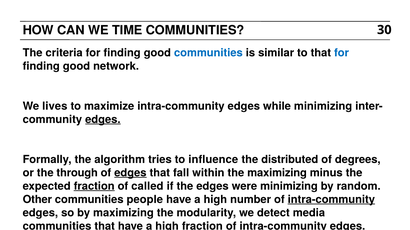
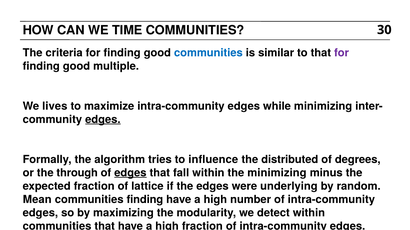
for at (342, 53) colour: blue -> purple
network: network -> multiple
the maximizing: maximizing -> minimizing
fraction at (94, 186) underline: present -> none
called: called -> lattice
were minimizing: minimizing -> underlying
Other: Other -> Mean
communities people: people -> finding
intra-community at (331, 200) underline: present -> none
detect media: media -> within
